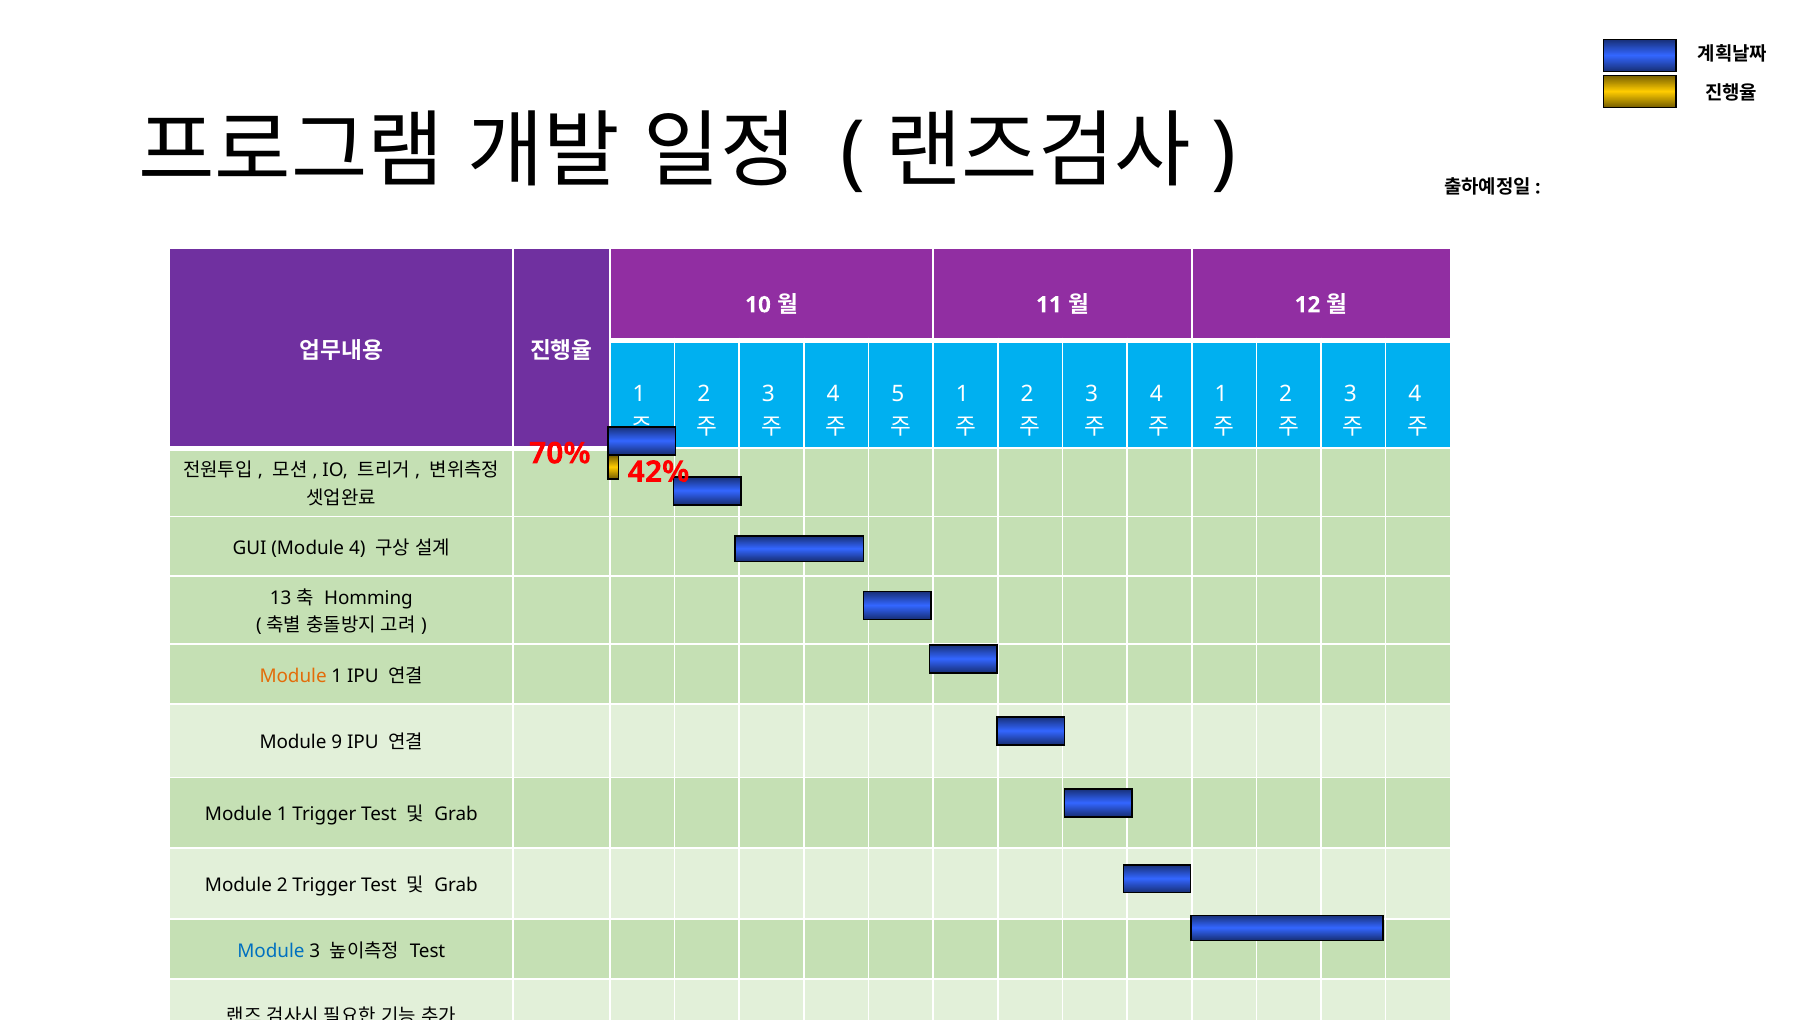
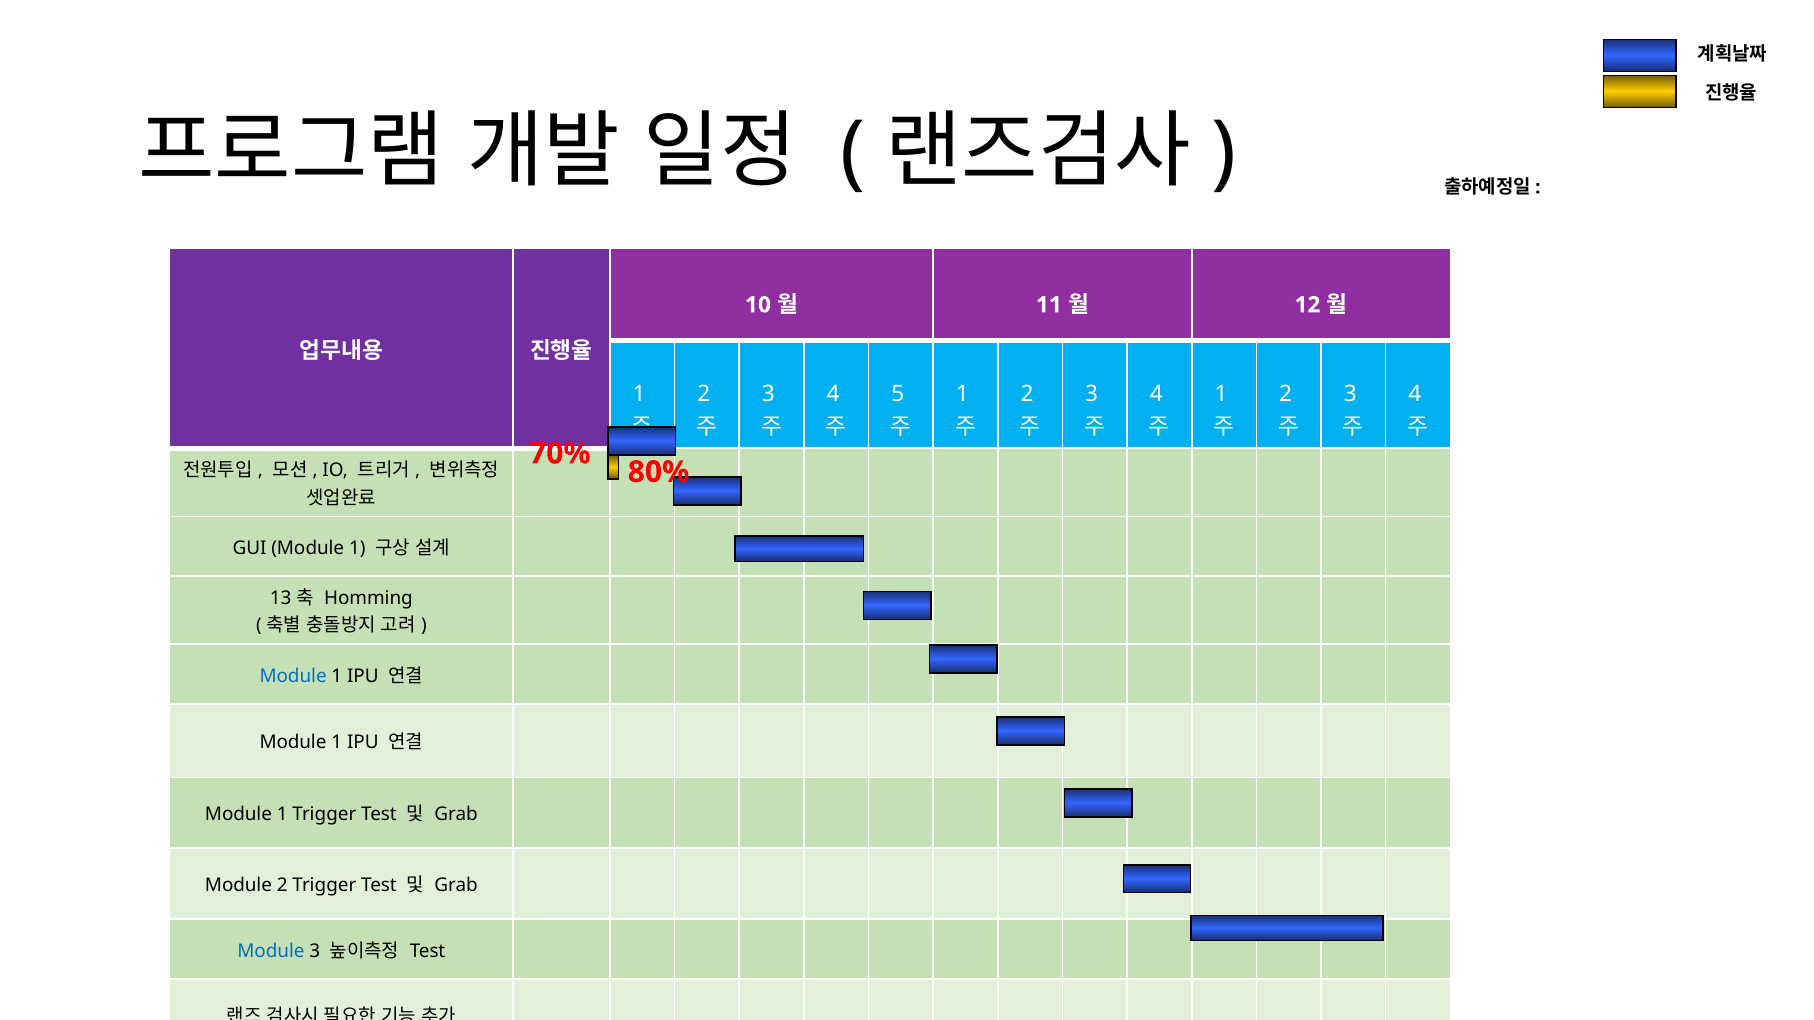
42%: 42% -> 80%
GUI Module 4: 4 -> 1
Module at (293, 676) colour: orange -> blue
9 at (337, 743): 9 -> 1
